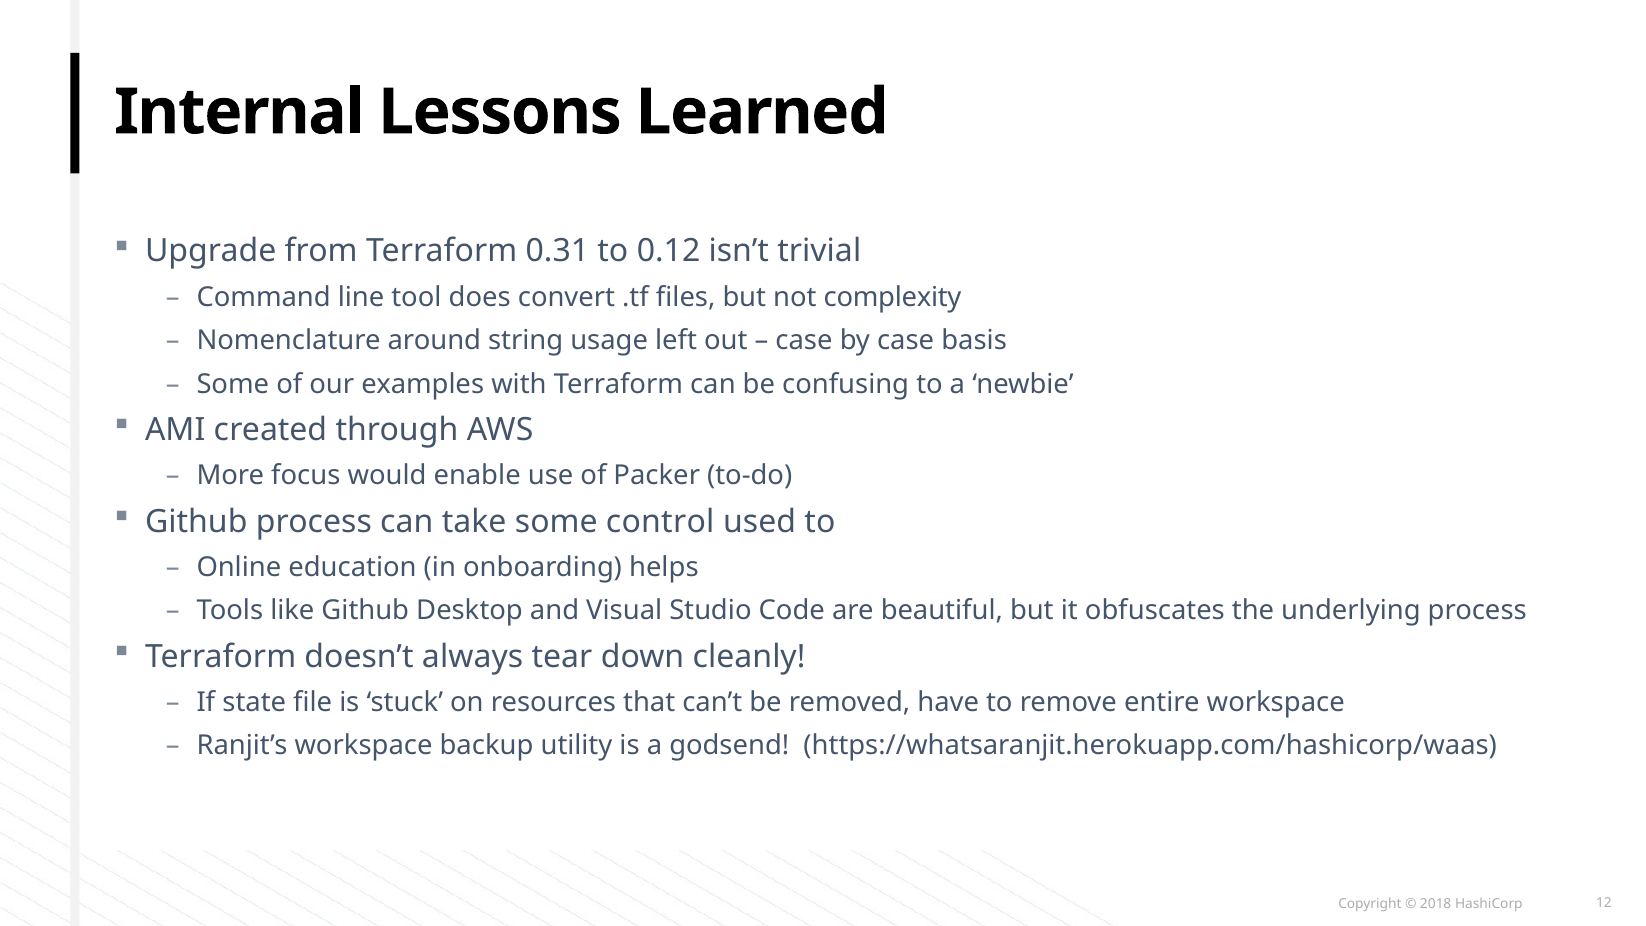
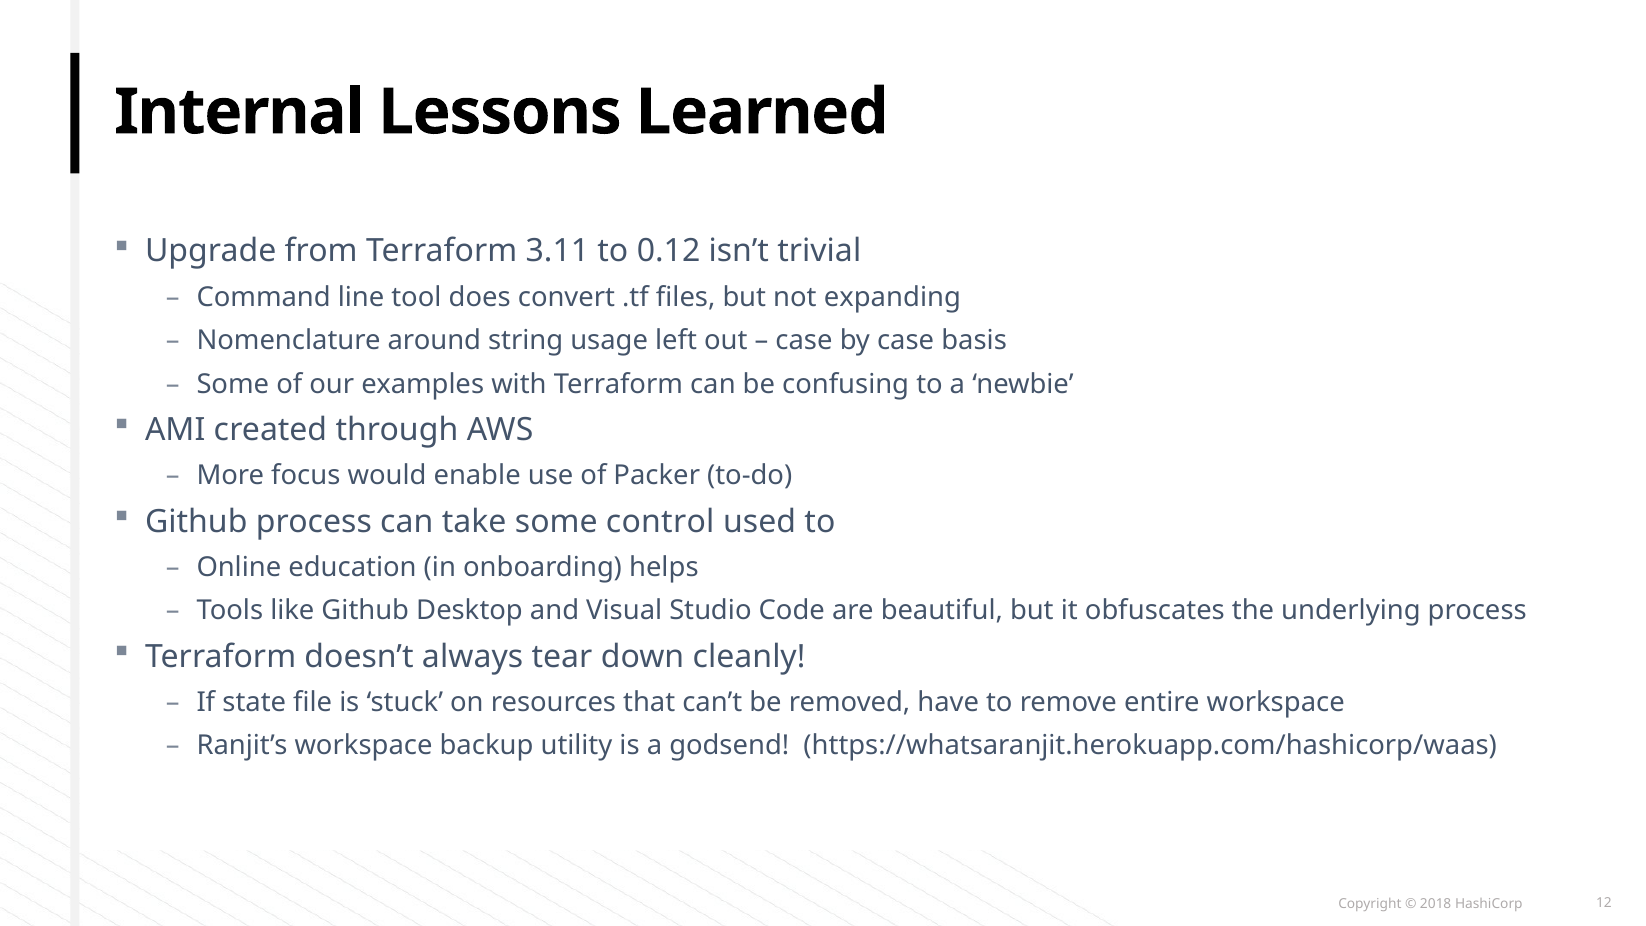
0.31: 0.31 -> 3.11
complexity: complexity -> expanding
